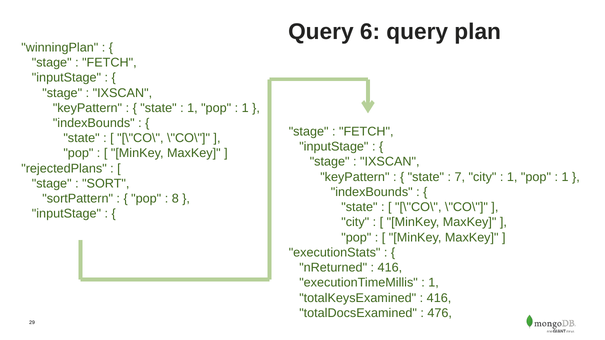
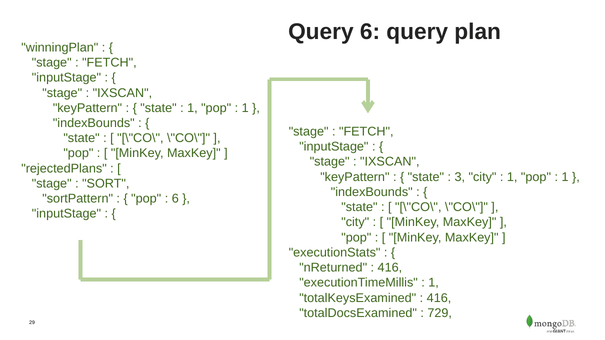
7: 7 -> 3
8 at (175, 199): 8 -> 6
476: 476 -> 729
